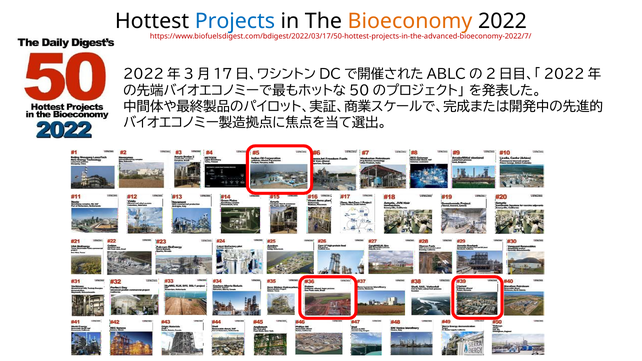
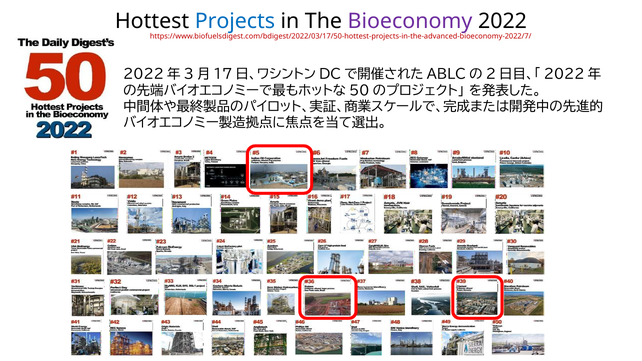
Bioeconomy colour: orange -> purple
